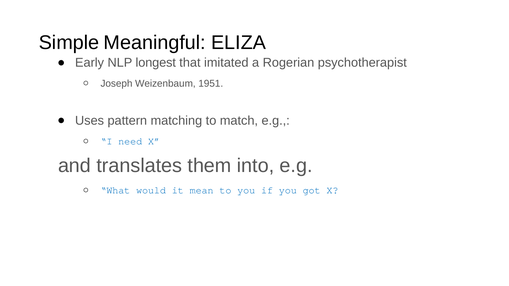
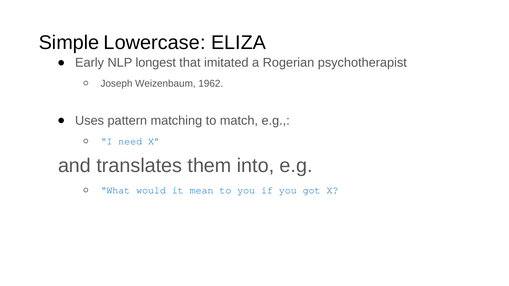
Meaningful: Meaningful -> Lowercase
1951: 1951 -> 1962
